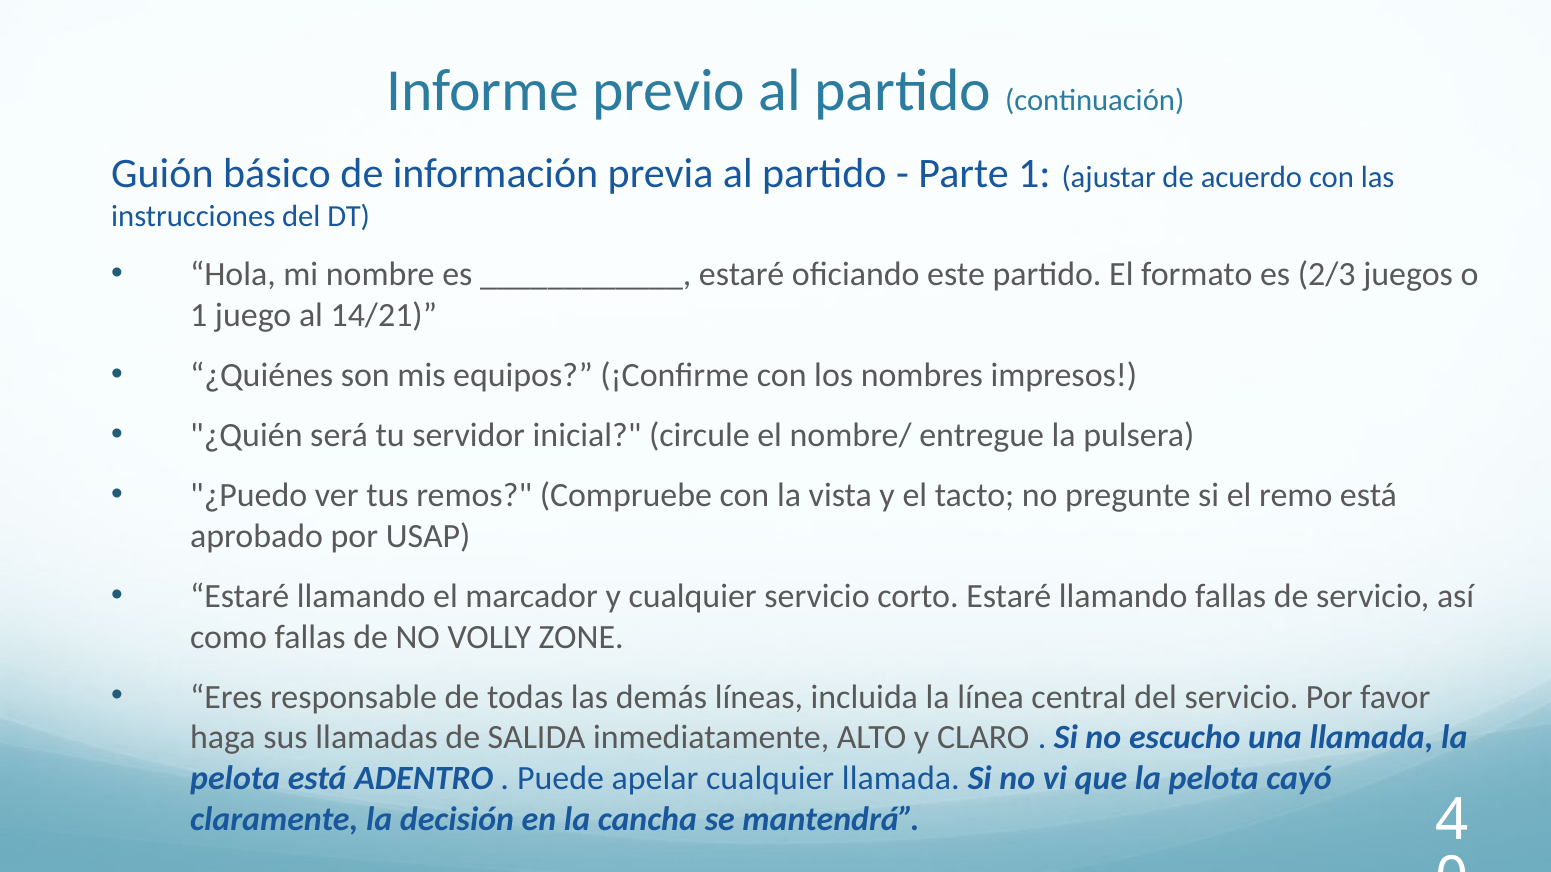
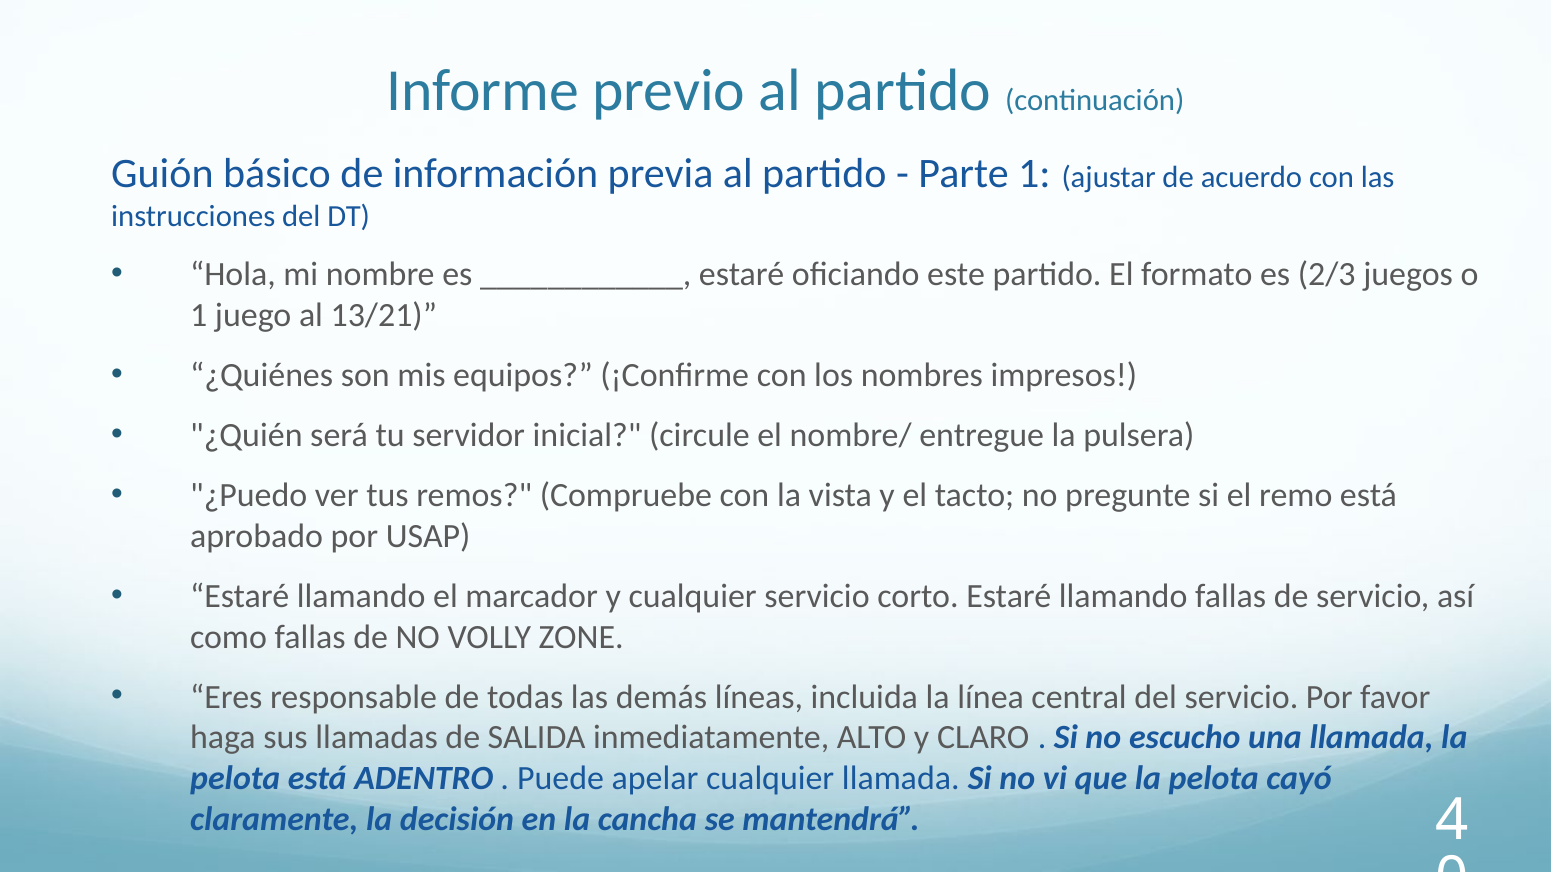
14/21: 14/21 -> 13/21
